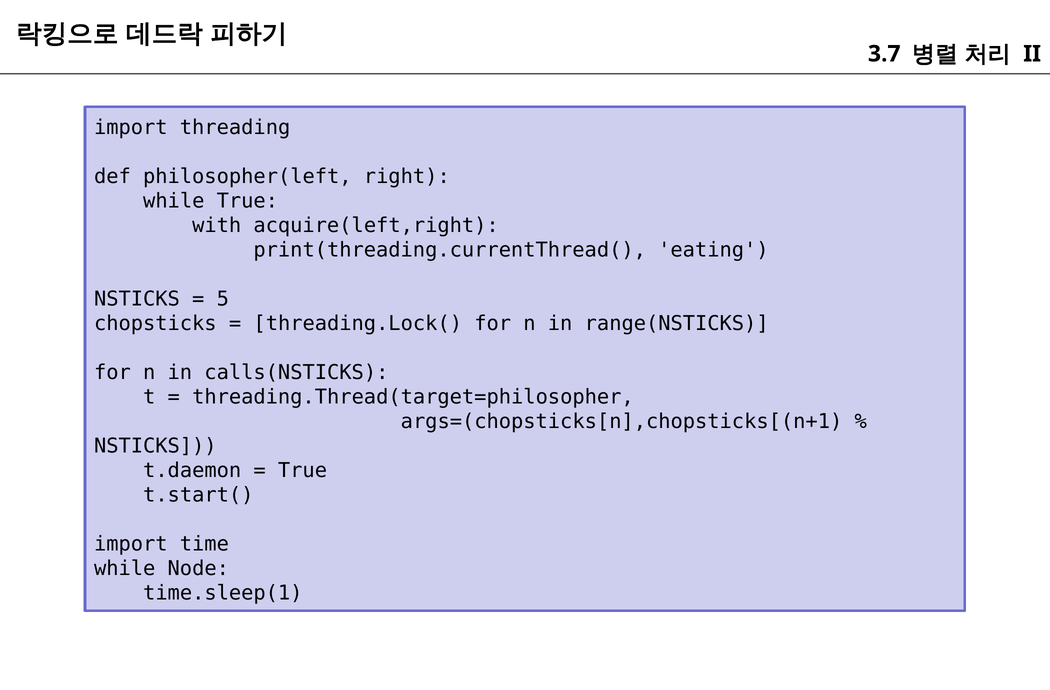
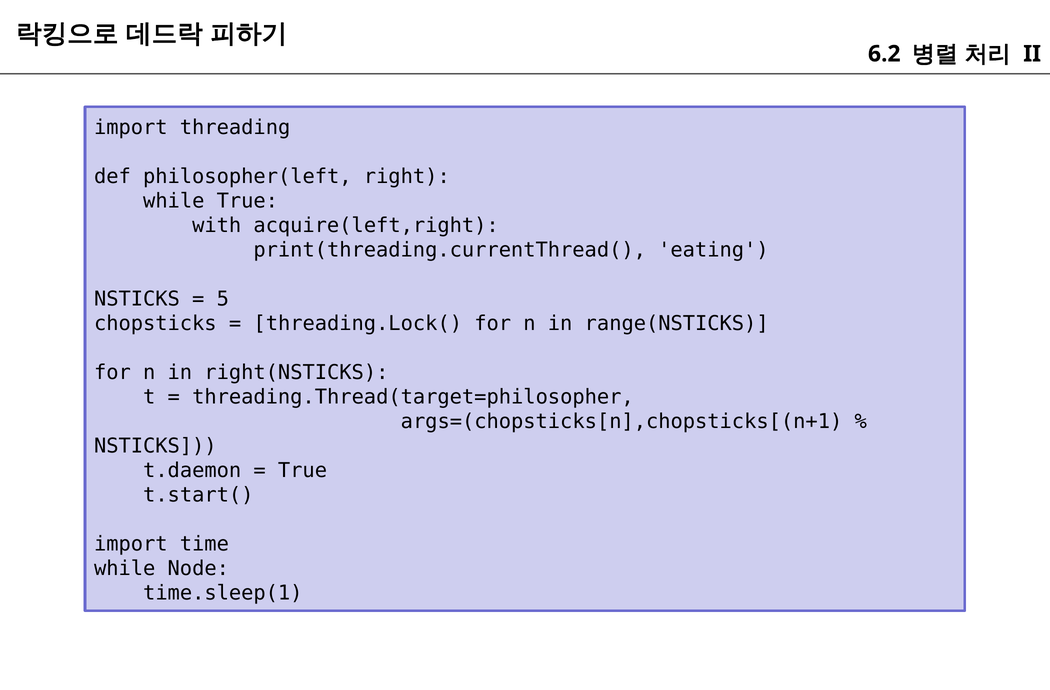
3.7: 3.7 -> 6.2
calls(NSTICKS: calls(NSTICKS -> right(NSTICKS
